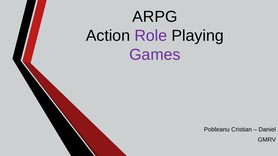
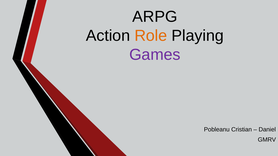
Role colour: purple -> orange
